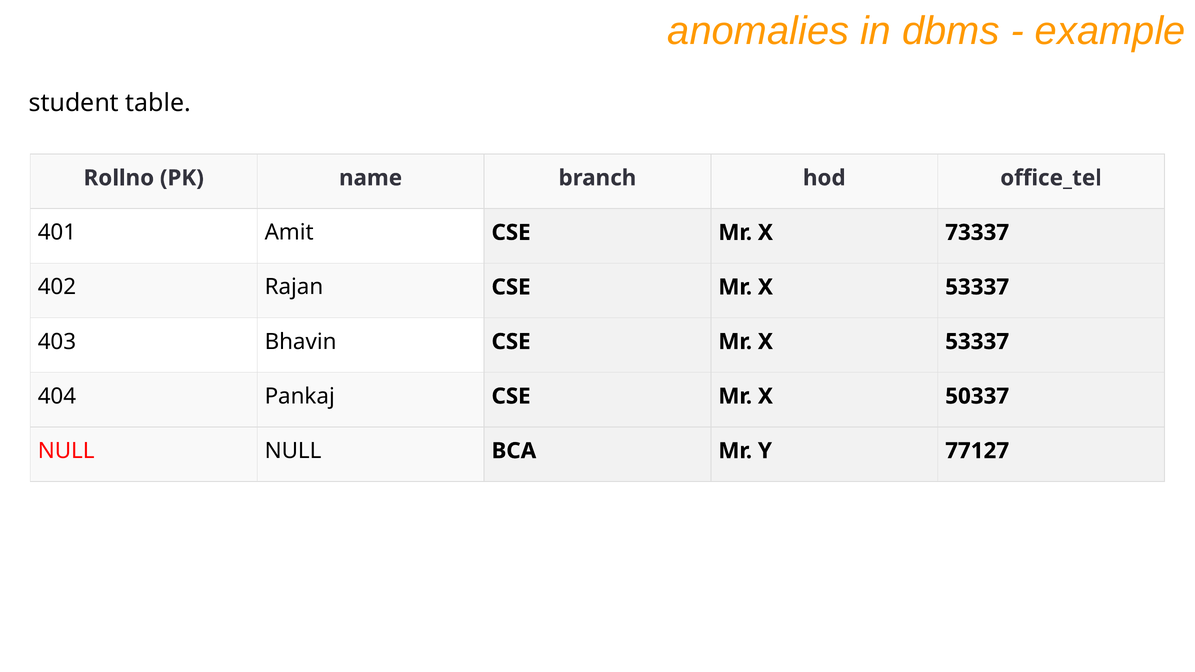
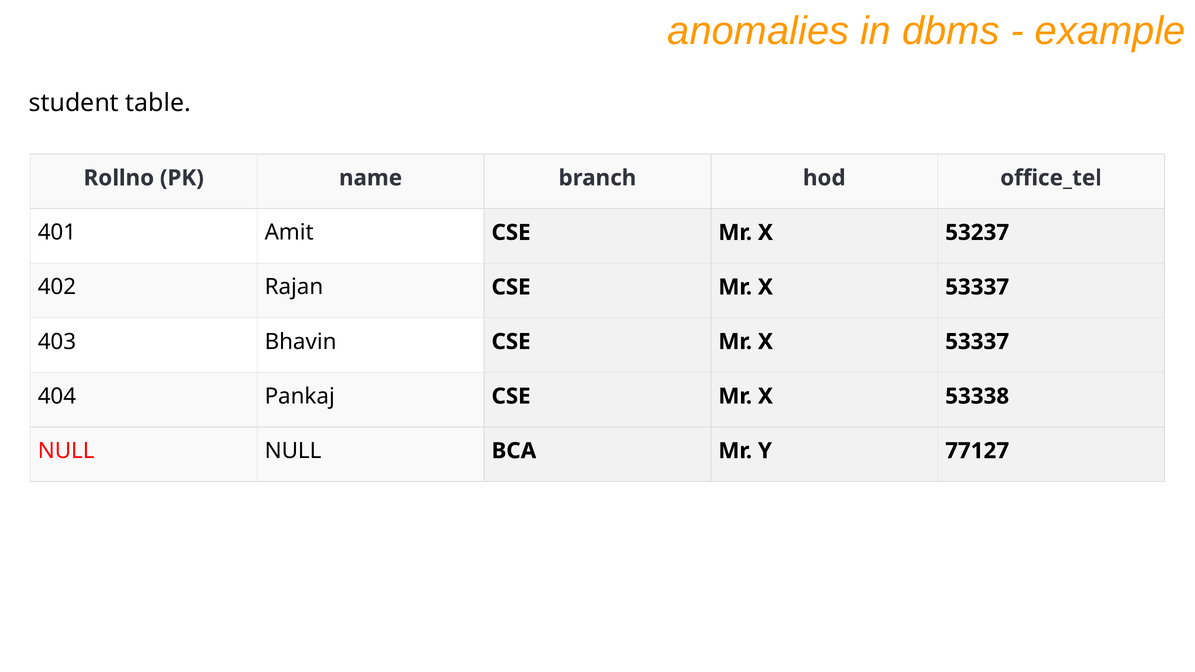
73337: 73337 -> 53237
50337: 50337 -> 53338
